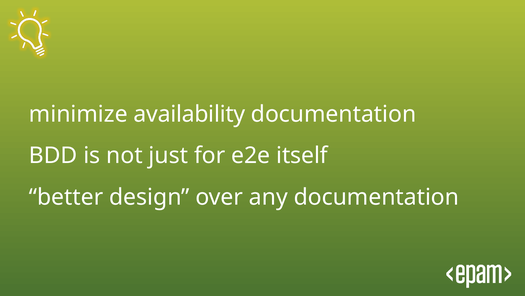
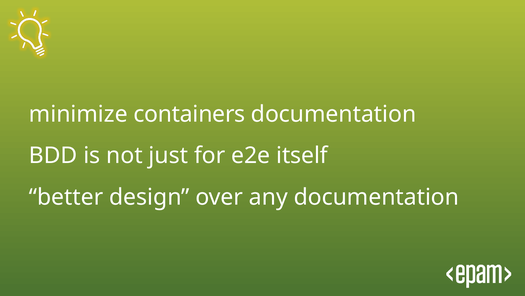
availability: availability -> containers
